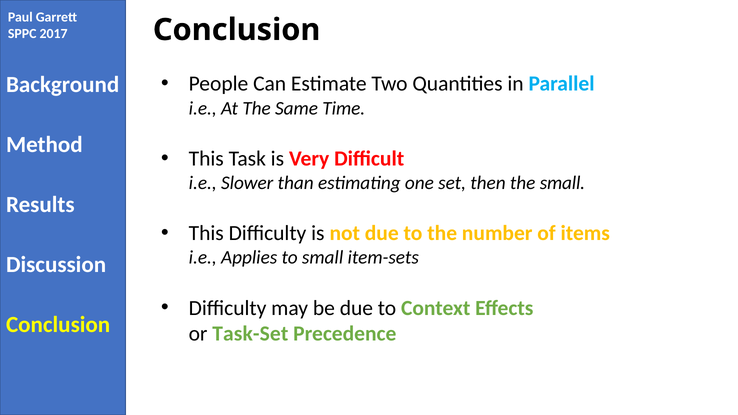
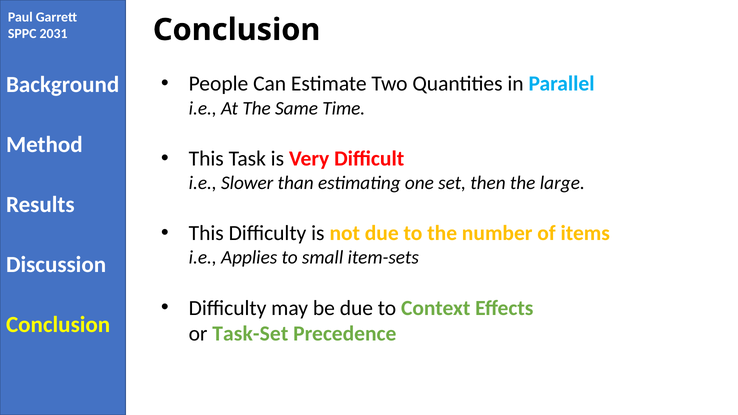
2017: 2017 -> 2031
the small: small -> large
